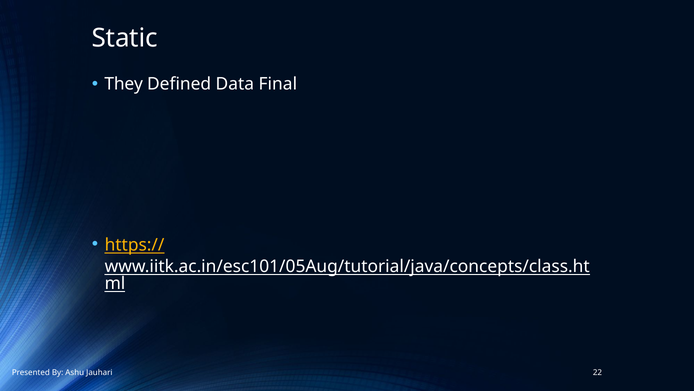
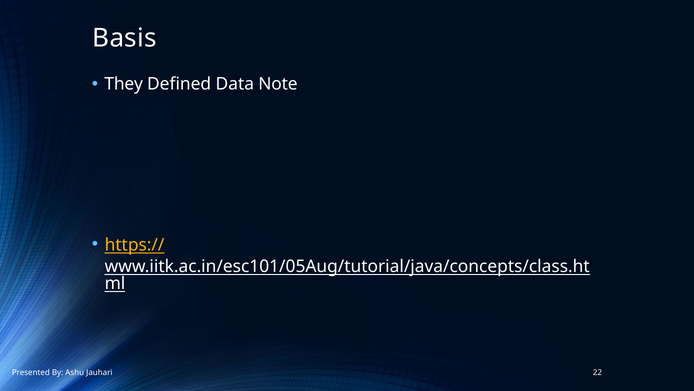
Static: Static -> Basis
Final: Final -> Note
